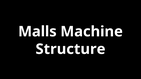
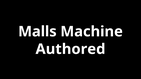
Structure: Structure -> Authored
